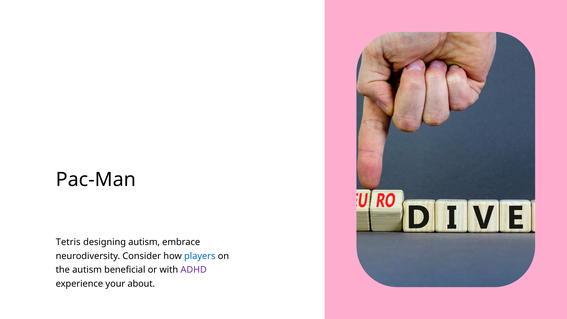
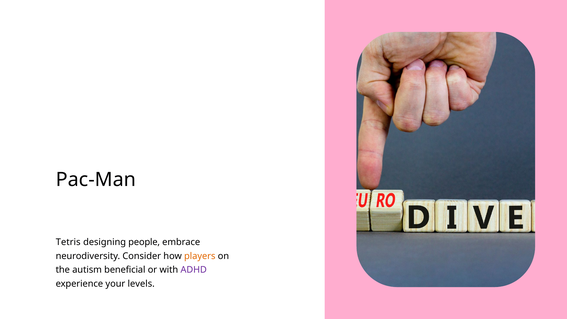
designing autism: autism -> people
players colour: blue -> orange
about: about -> levels
